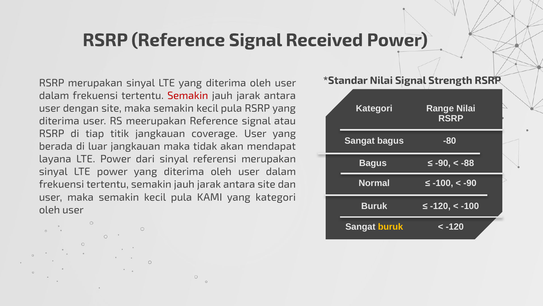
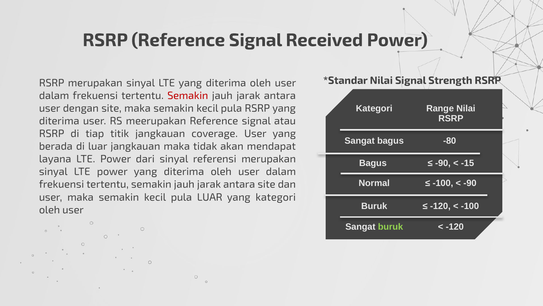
-88: -88 -> -15
pula KAMI: KAMI -> LUAR
buruk at (390, 226) colour: yellow -> light green
